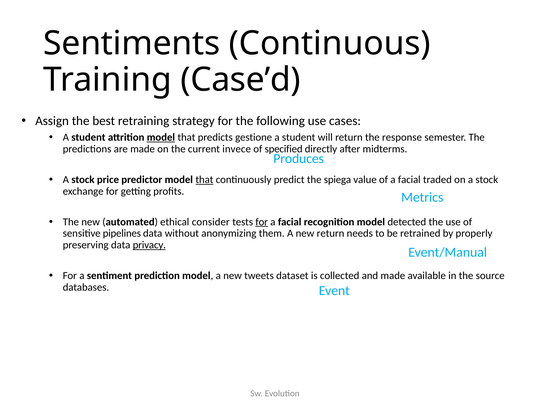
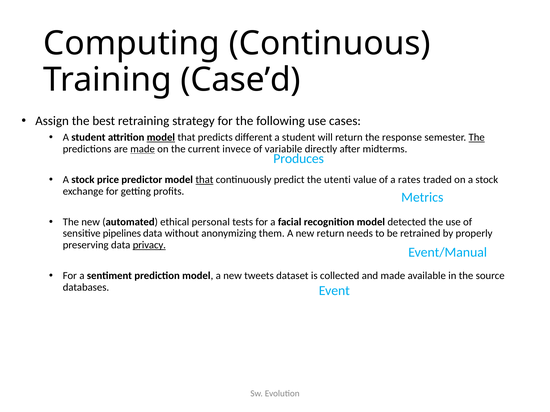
Sentiments: Sentiments -> Computing
gestione: gestione -> different
The at (477, 138) underline: none -> present
made at (143, 149) underline: none -> present
specified: specified -> variabile
spiega: spiega -> utenti
of a facial: facial -> rates
consider: consider -> personal
for at (262, 222) underline: present -> none
